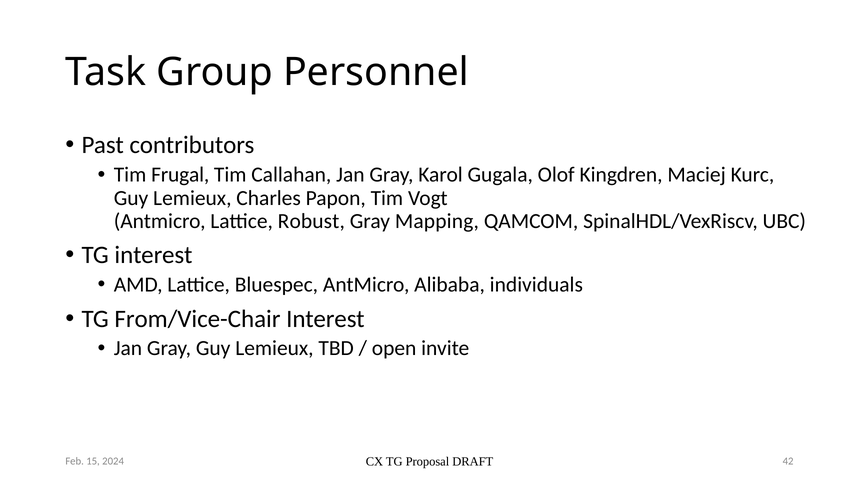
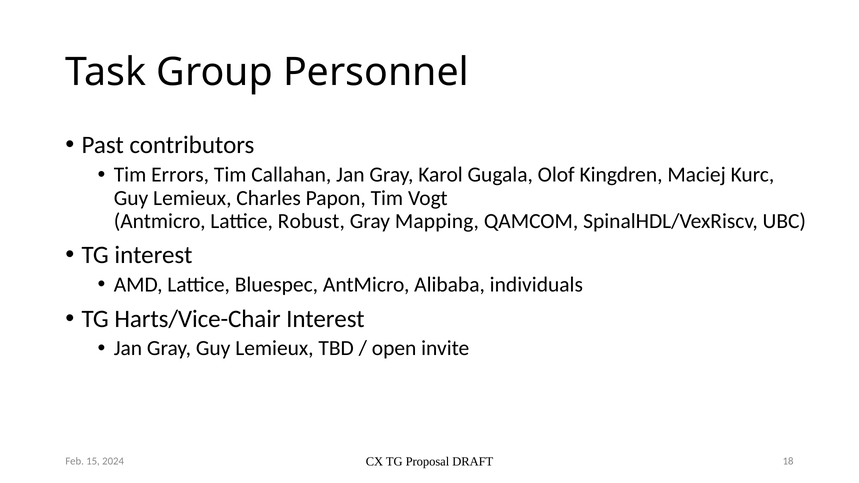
Frugal: Frugal -> Errors
From/Vice-Chair: From/Vice-Chair -> Harts/Vice-Chair
42: 42 -> 18
